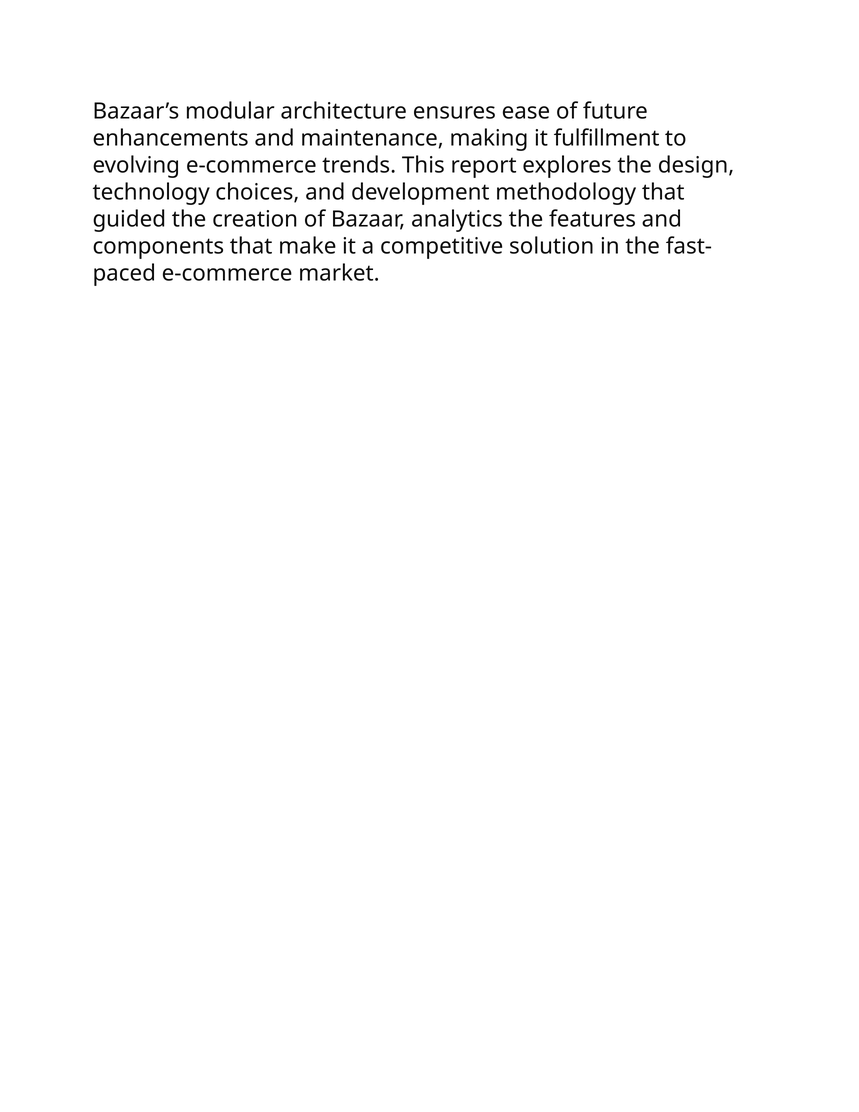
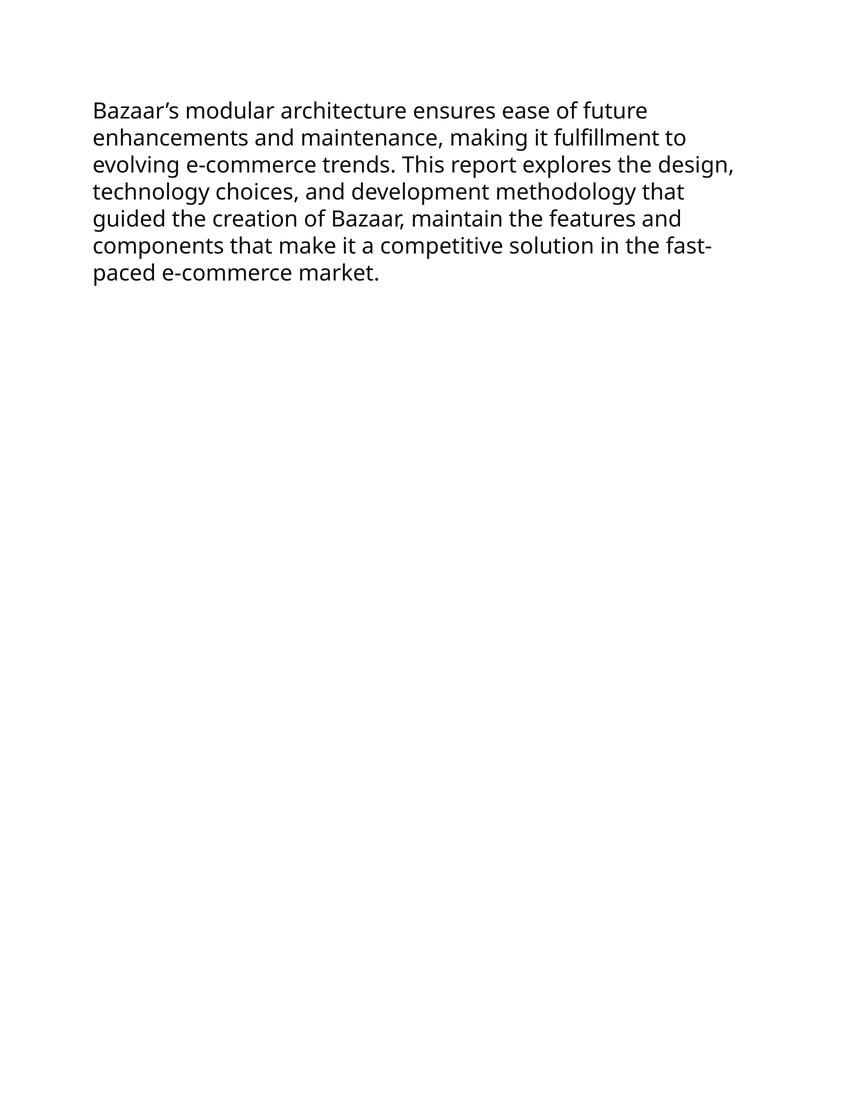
analytics: analytics -> maintain
